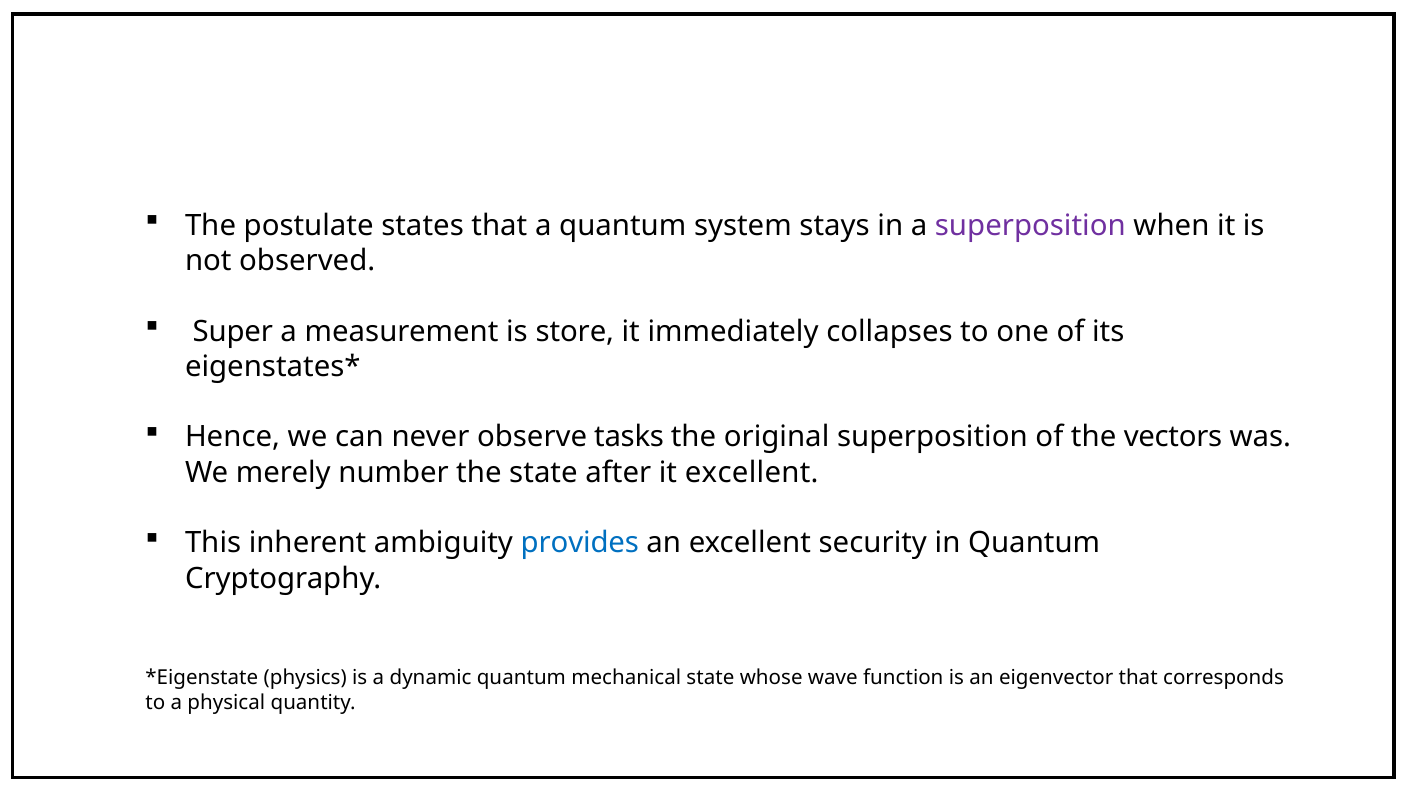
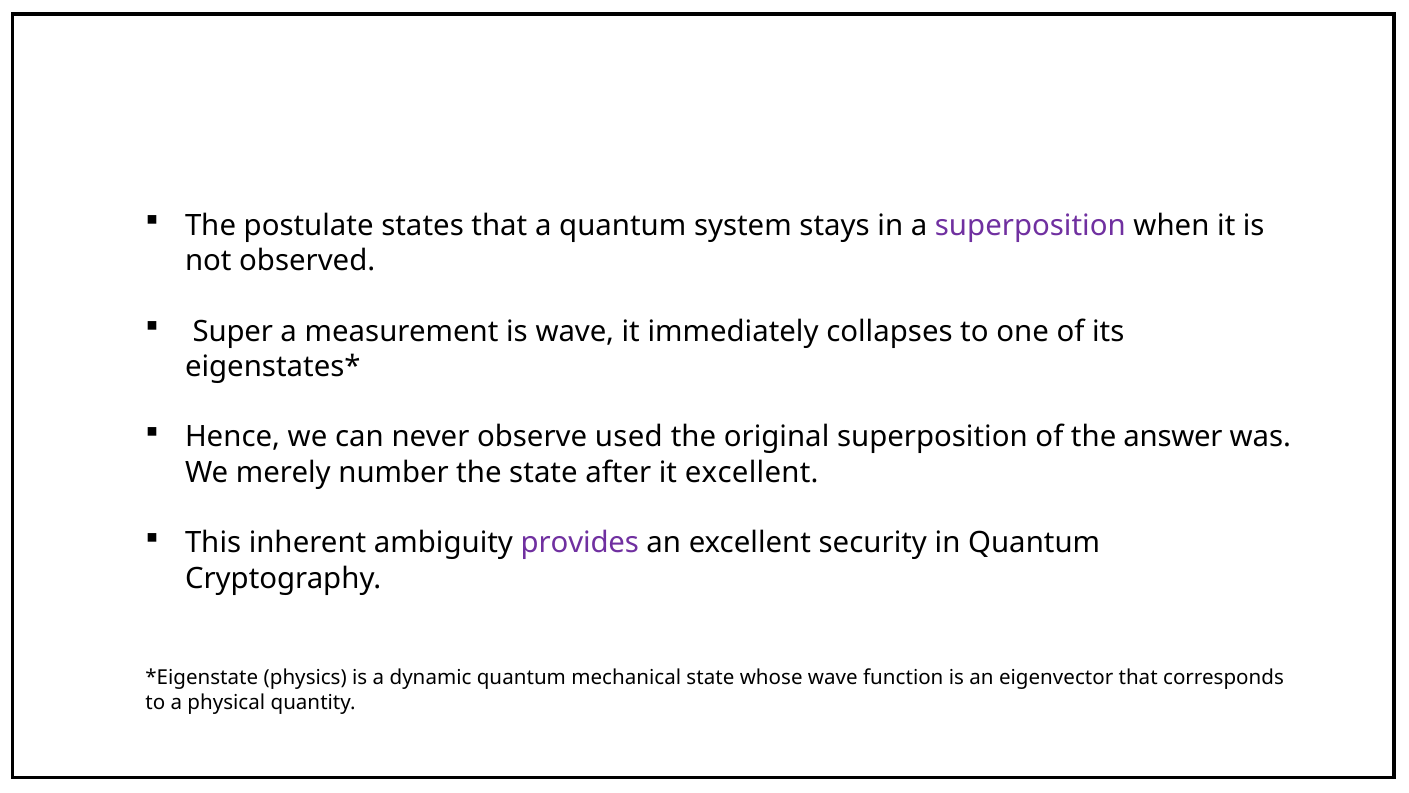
is store: store -> wave
tasks: tasks -> used
vectors: vectors -> answer
provides colour: blue -> purple
